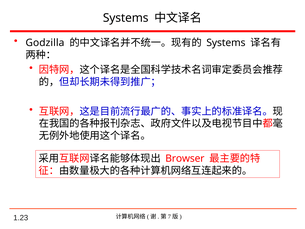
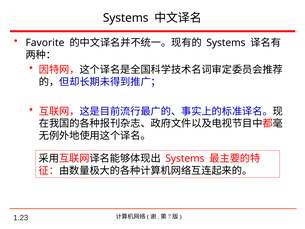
Godzilla: Godzilla -> Favorite
Browser at (185, 158): Browser -> Systems
